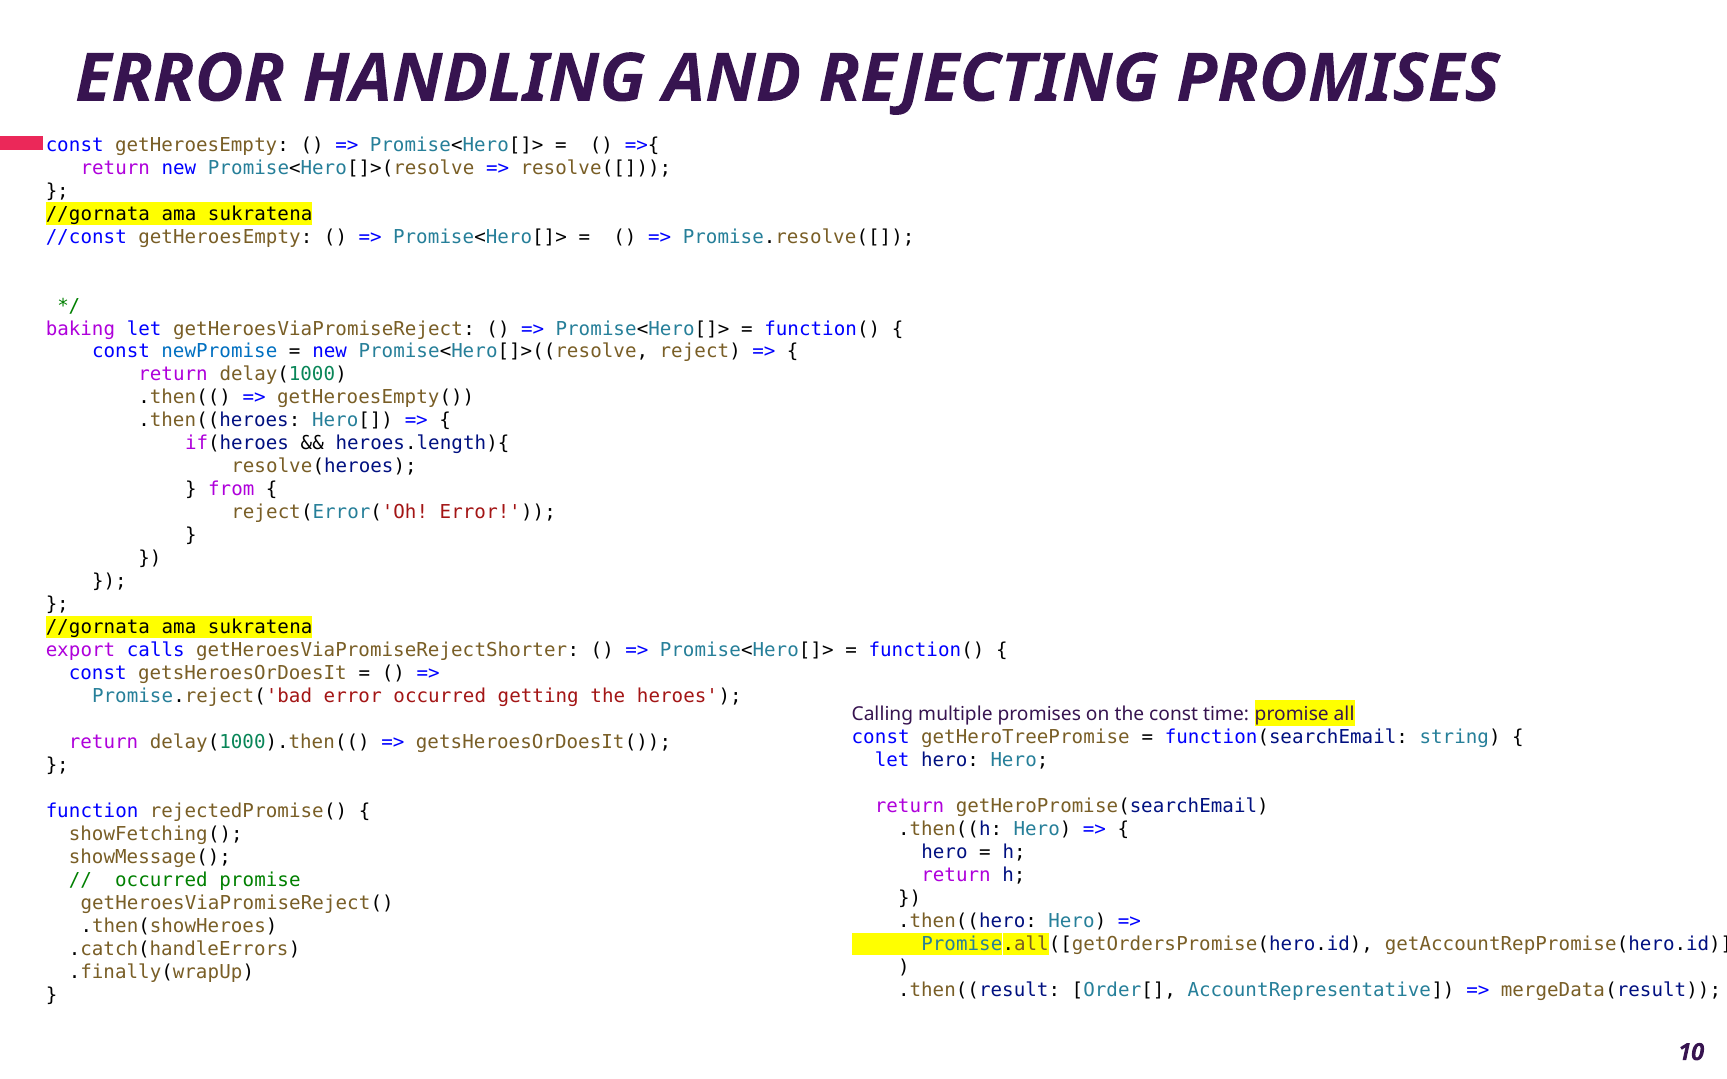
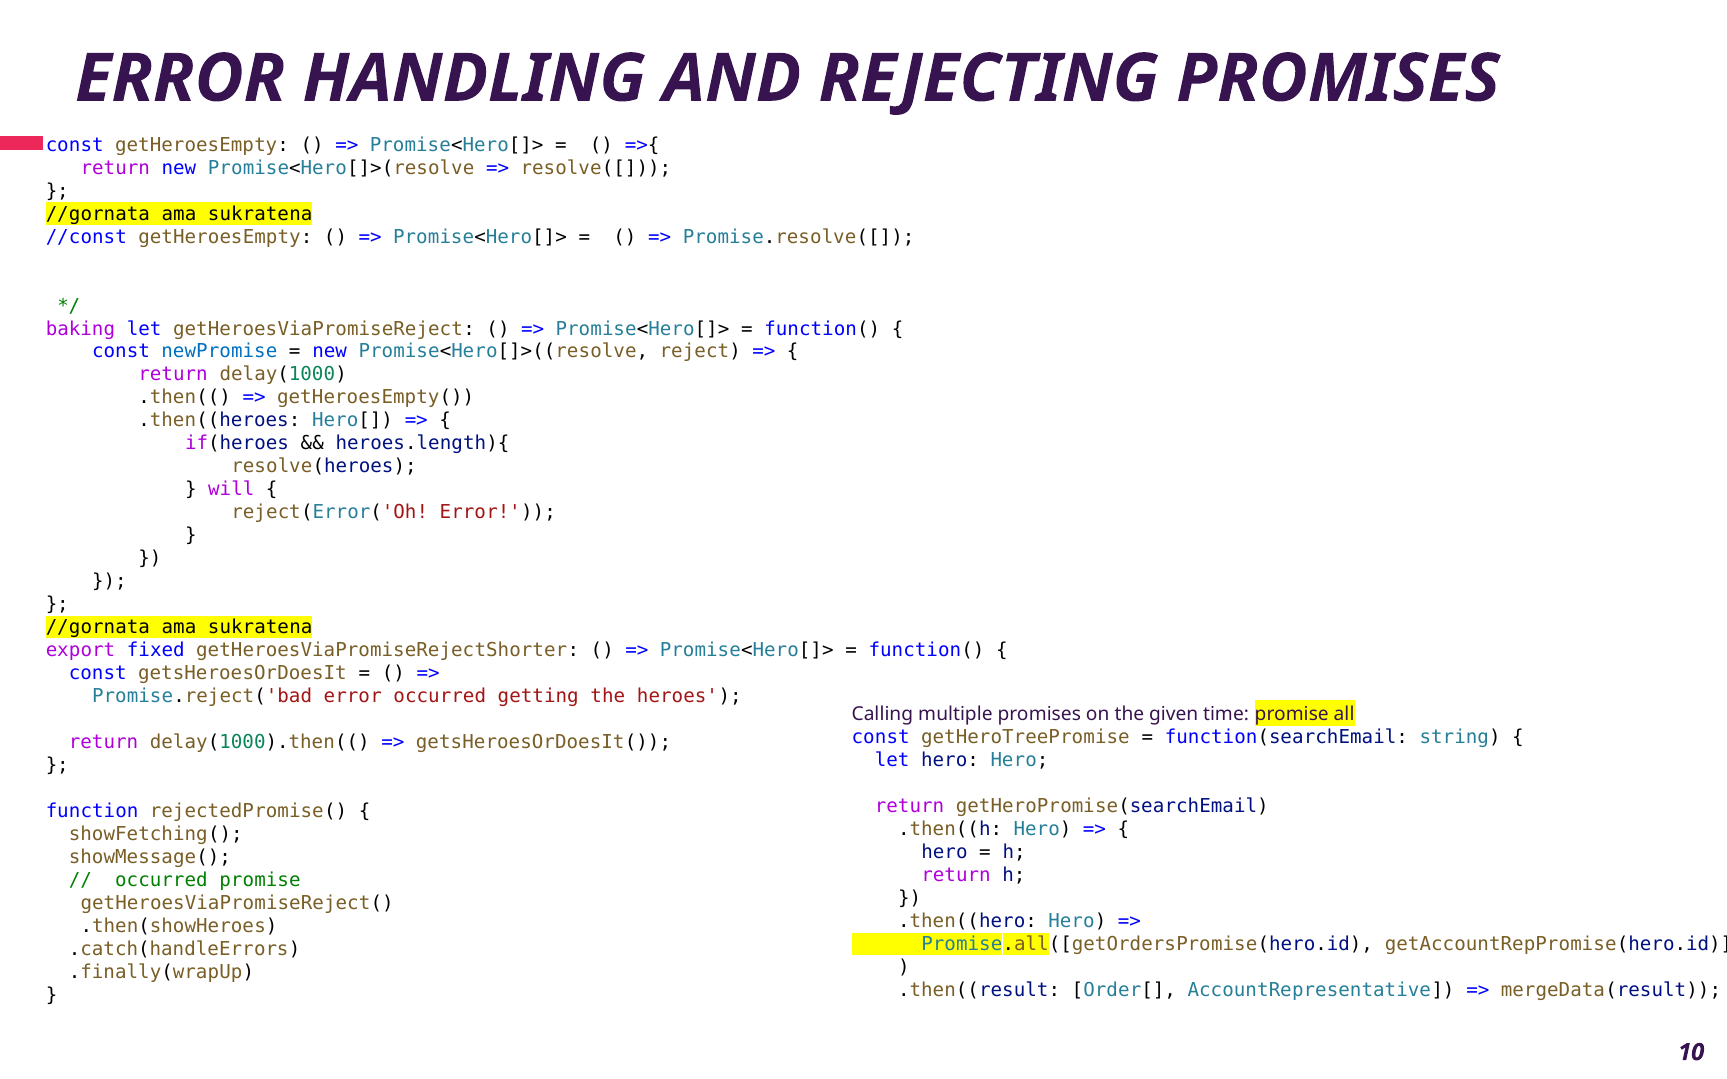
from: from -> will
calls: calls -> fixed
the const: const -> given
